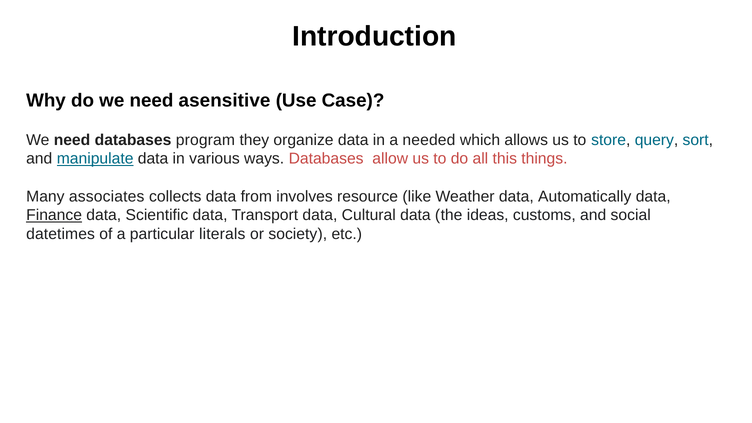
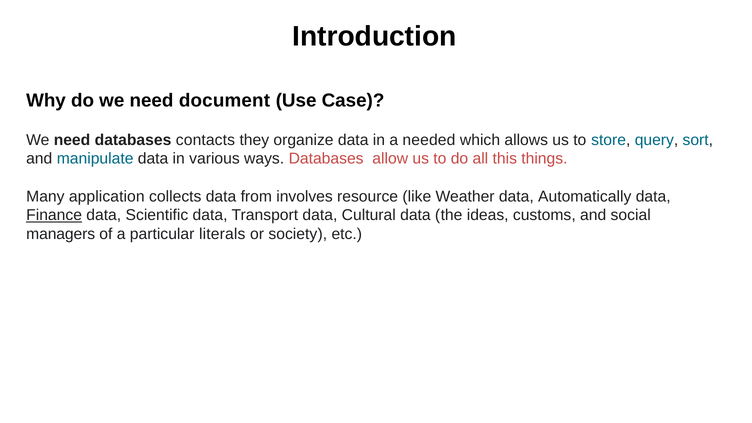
asensitive: asensitive -> document
program: program -> contacts
manipulate underline: present -> none
associates: associates -> application
datetimes: datetimes -> managers
